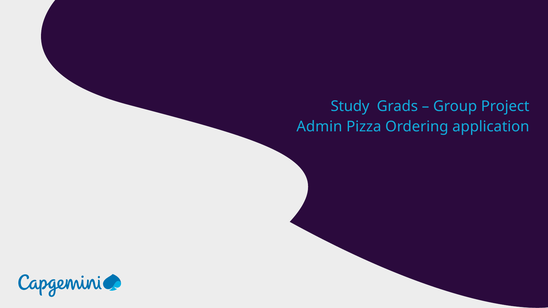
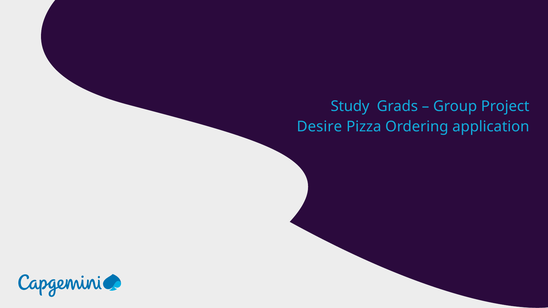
Admin: Admin -> Desire
